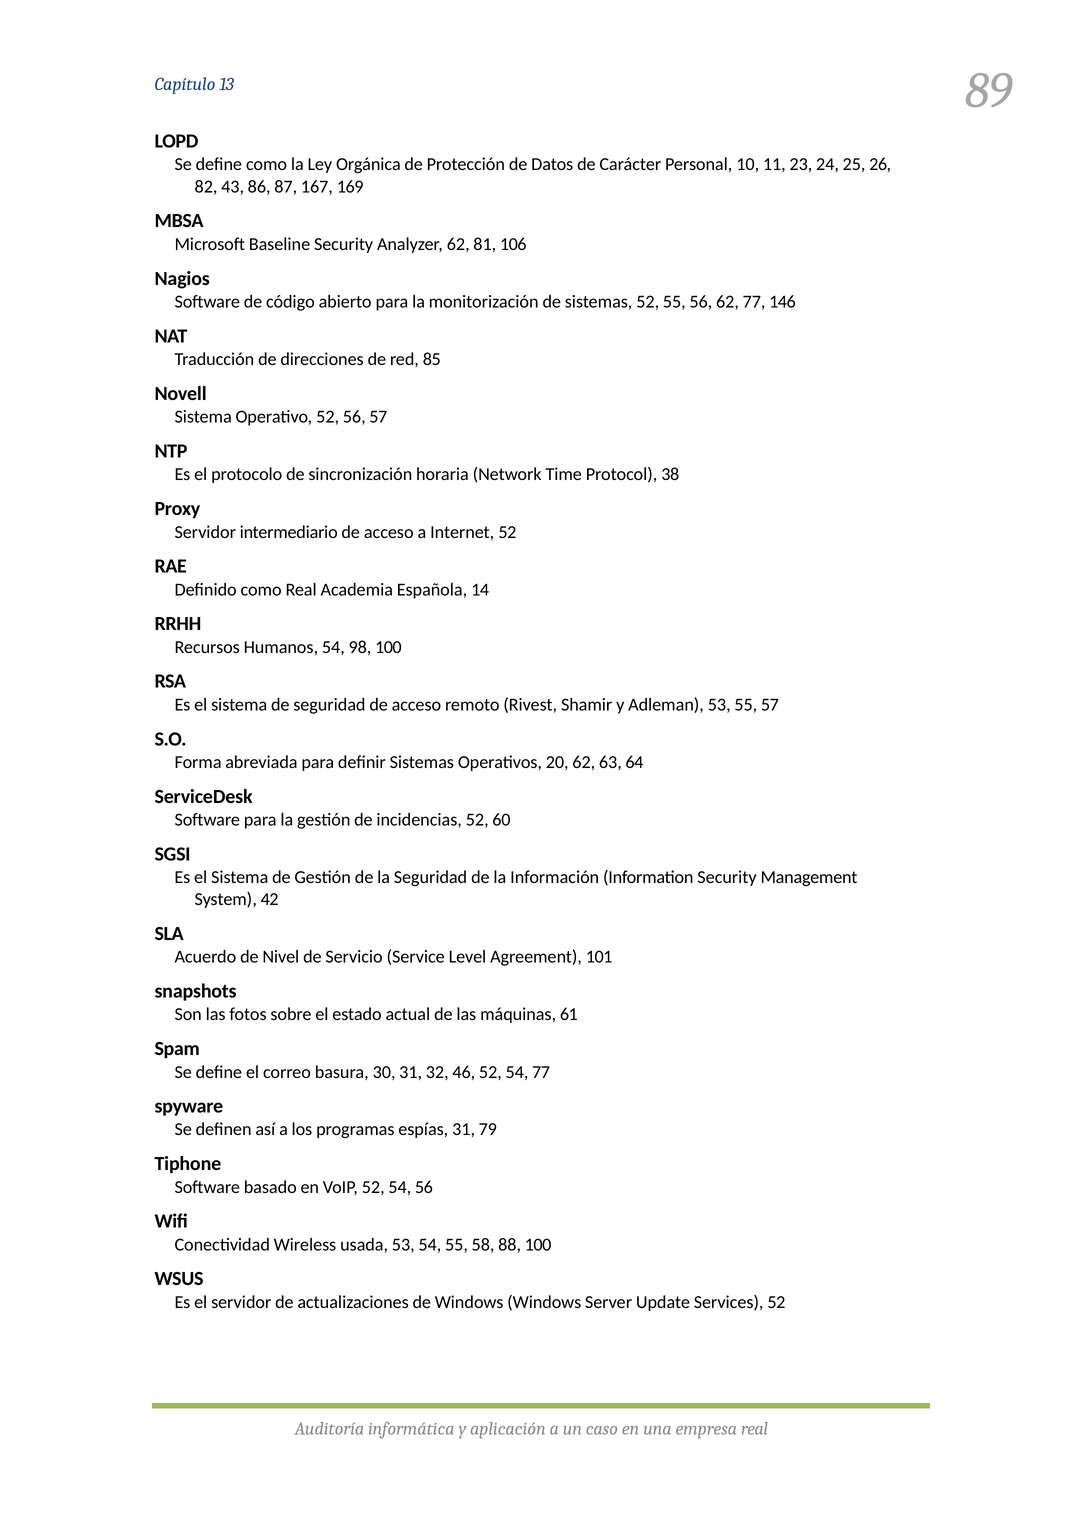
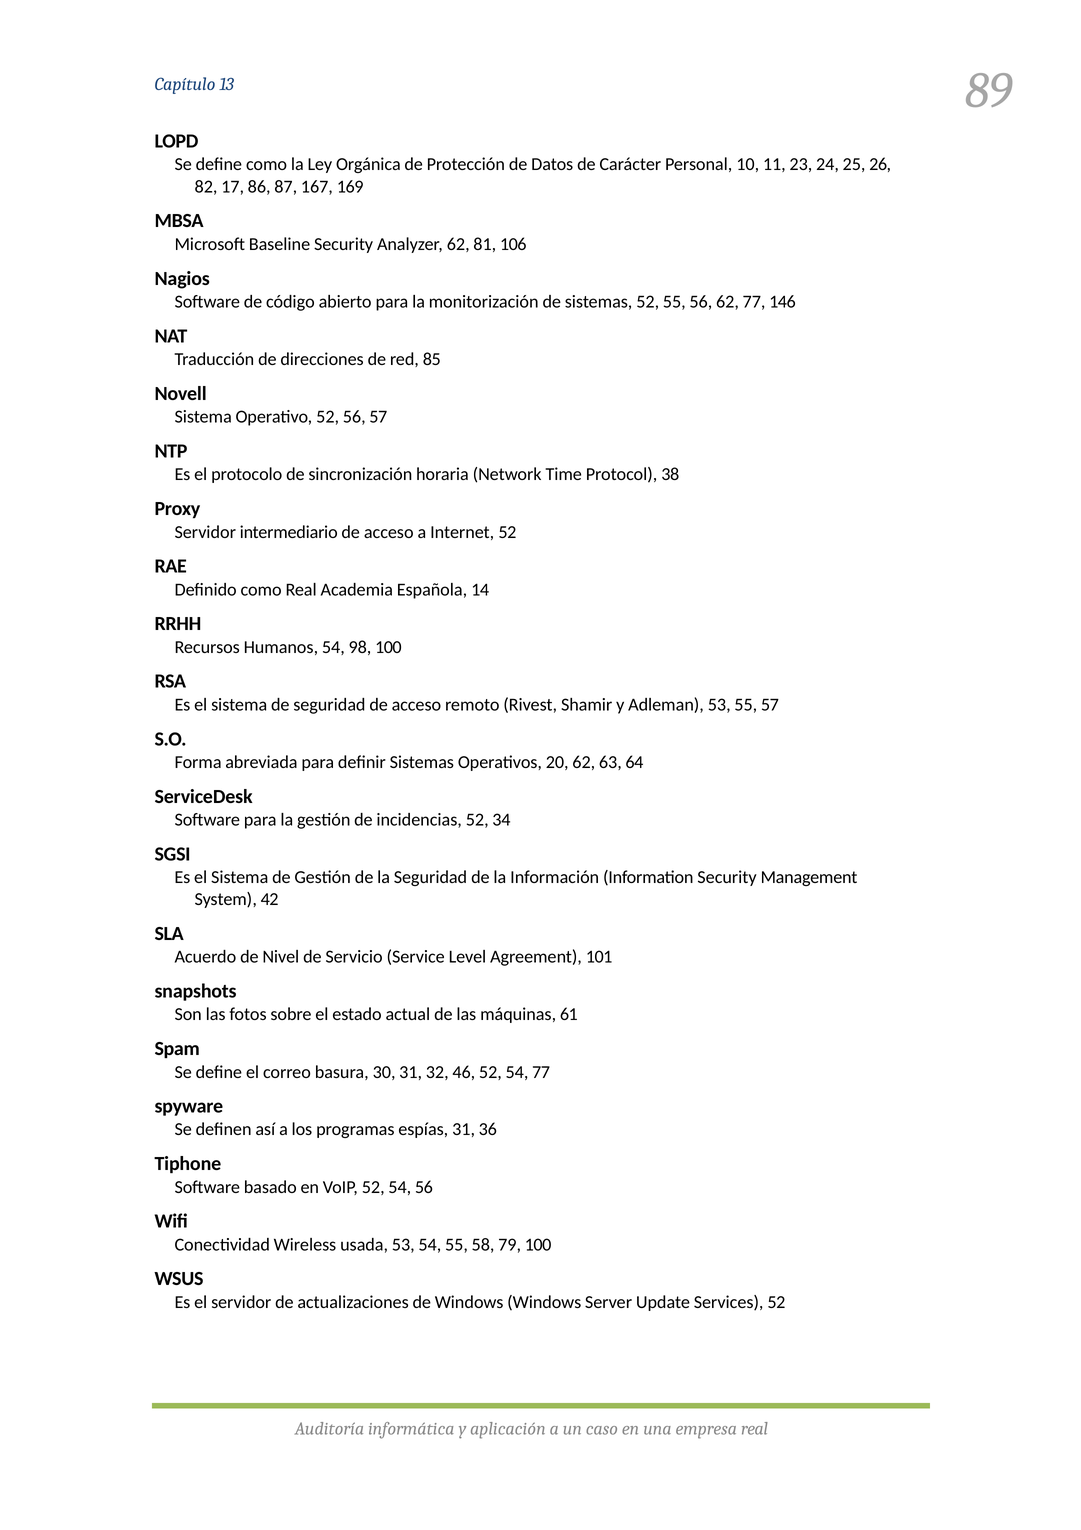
43: 43 -> 17
60: 60 -> 34
79: 79 -> 36
88: 88 -> 79
